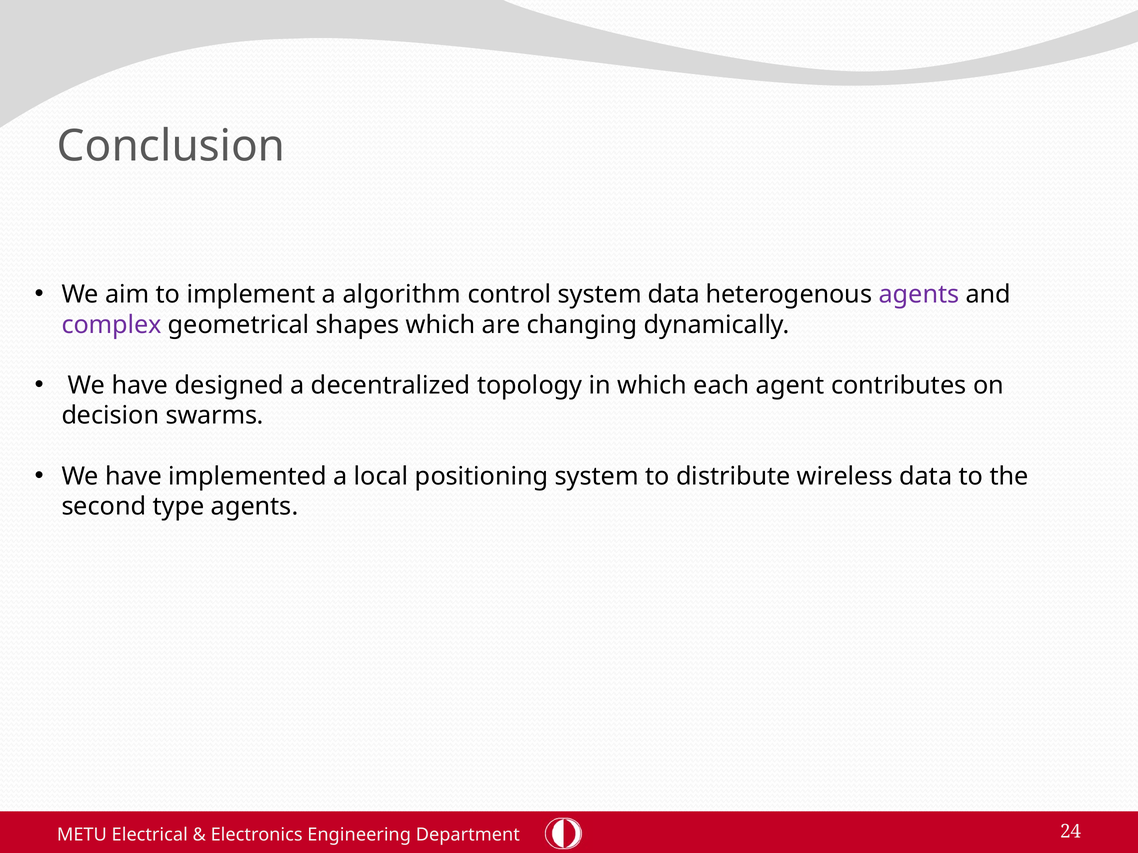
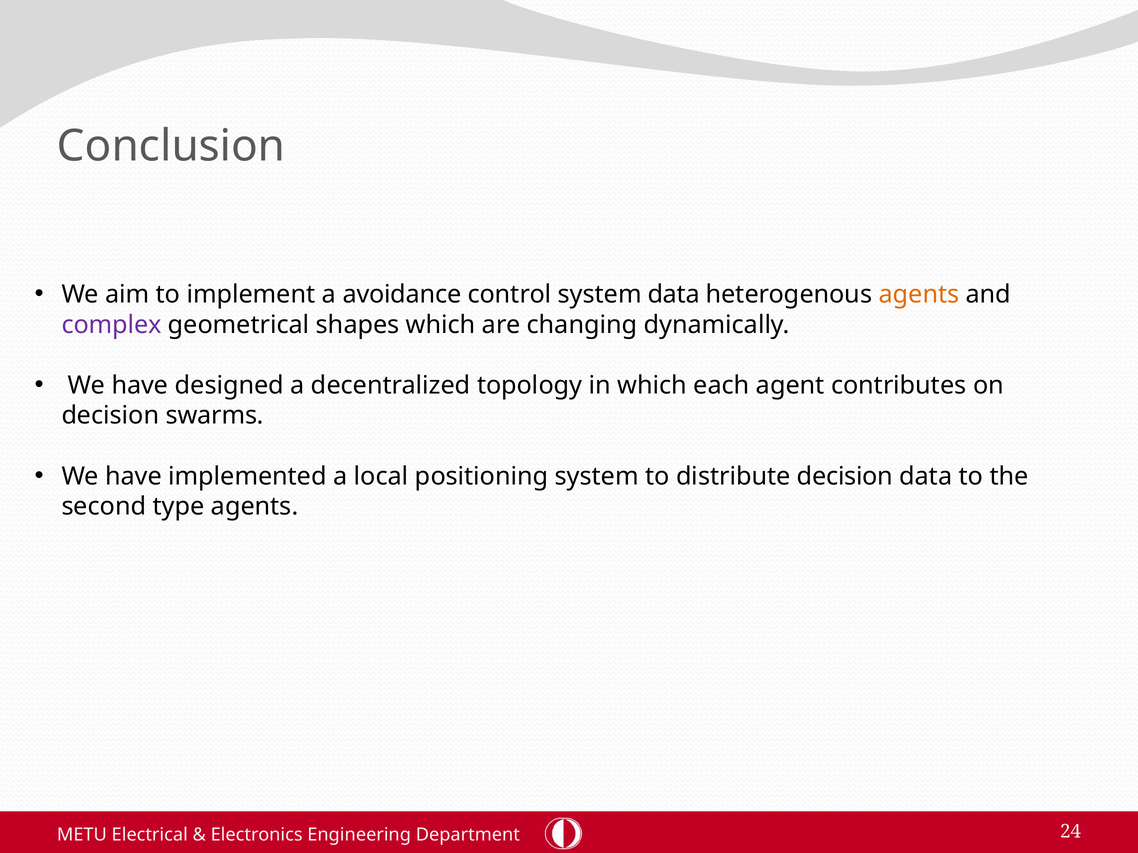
algorithm: algorithm -> avoidance
agents at (919, 295) colour: purple -> orange
distribute wireless: wireless -> decision
